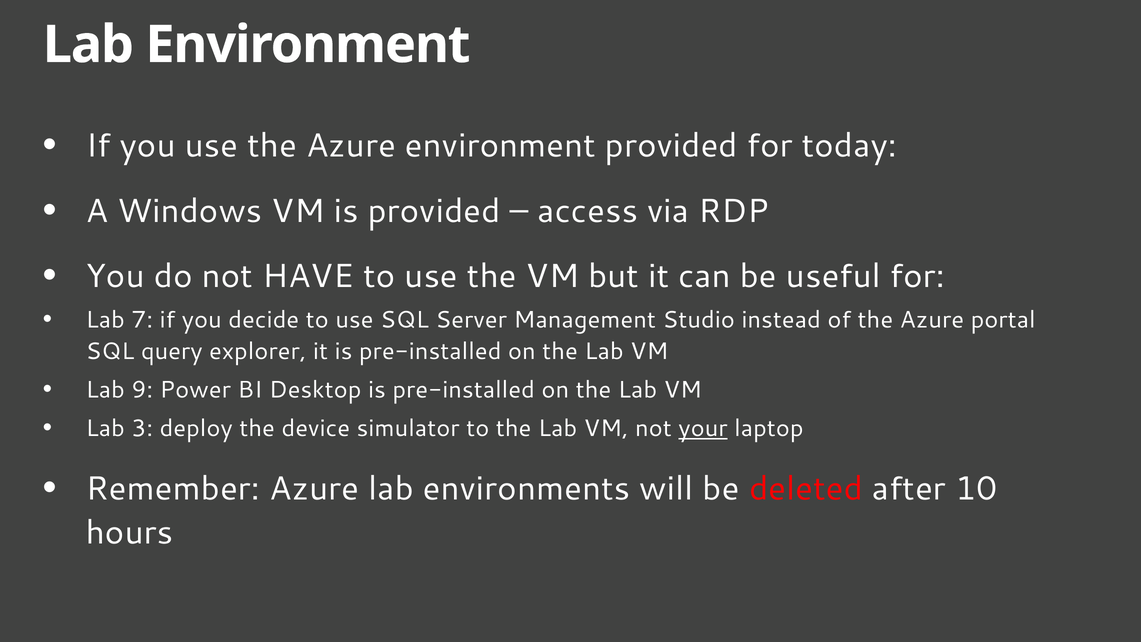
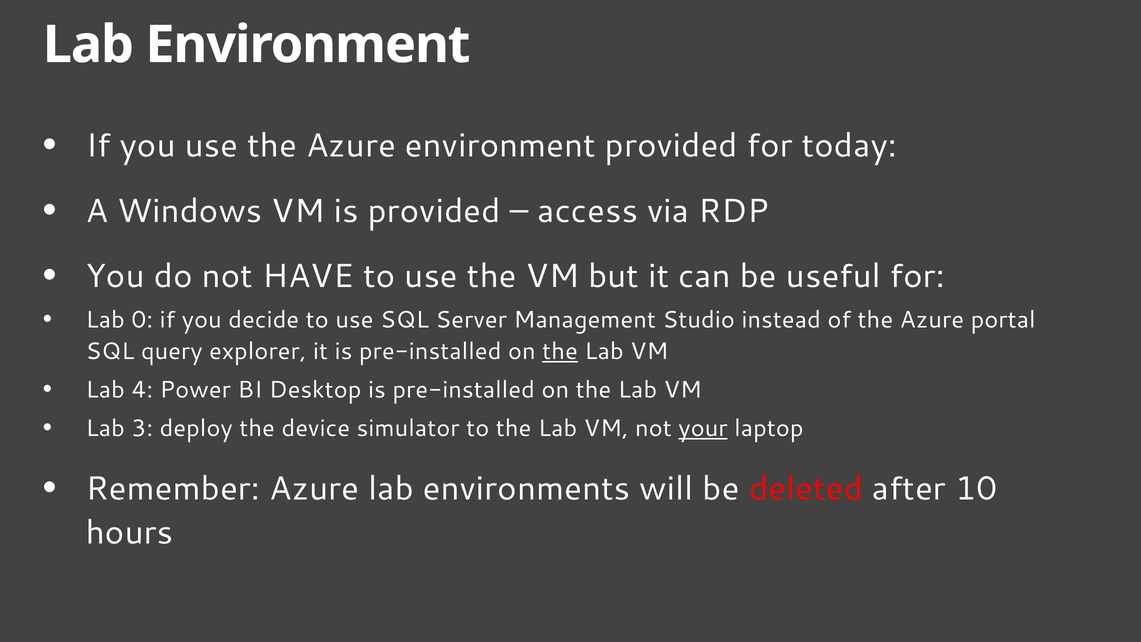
7: 7 -> 0
the at (560, 351) underline: none -> present
9: 9 -> 4
